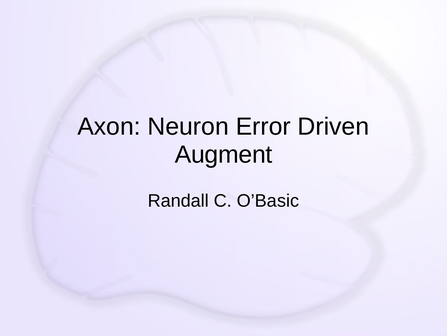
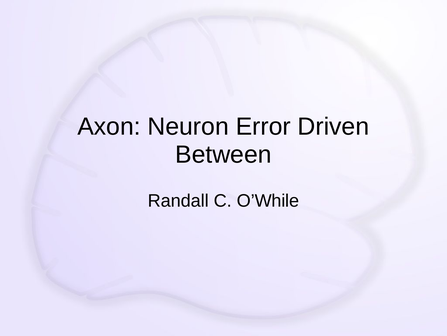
Augment: Augment -> Between
O’Basic: O’Basic -> O’While
